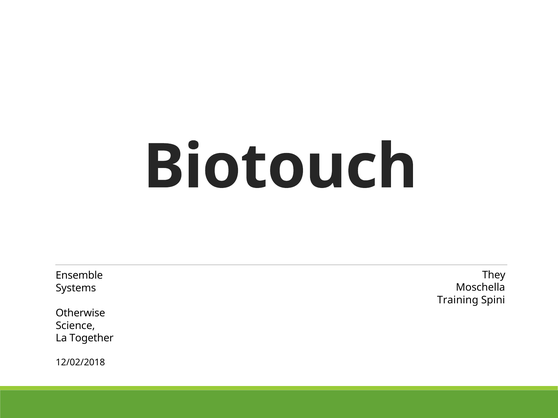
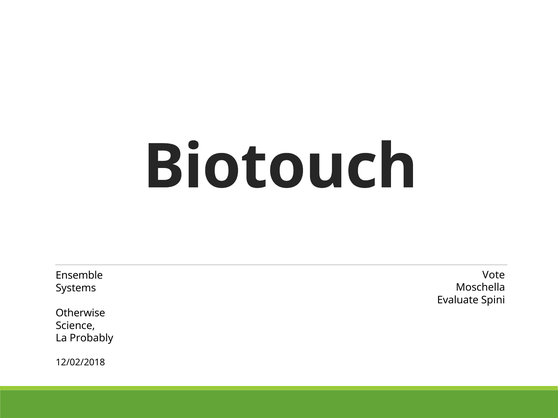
They: They -> Vote
Training: Training -> Evaluate
Together: Together -> Probably
